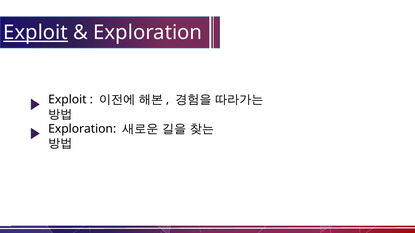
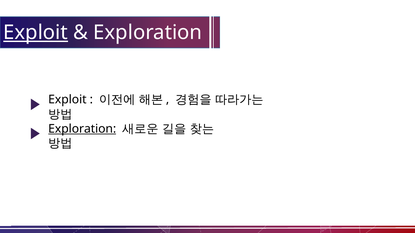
Exploration at (82, 129) underline: none -> present
